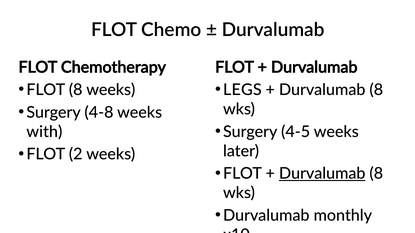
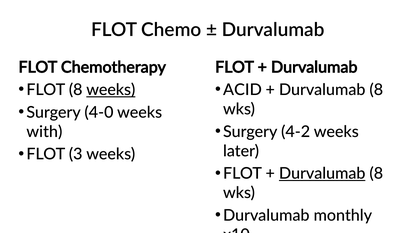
weeks at (111, 90) underline: none -> present
LEGS: LEGS -> ACID
4-8: 4-8 -> 4-0
4-5: 4-5 -> 4-2
2: 2 -> 3
